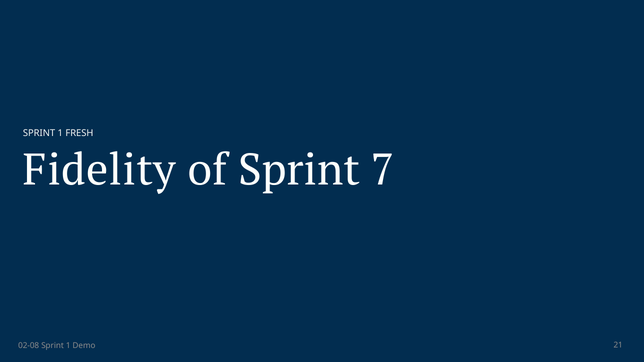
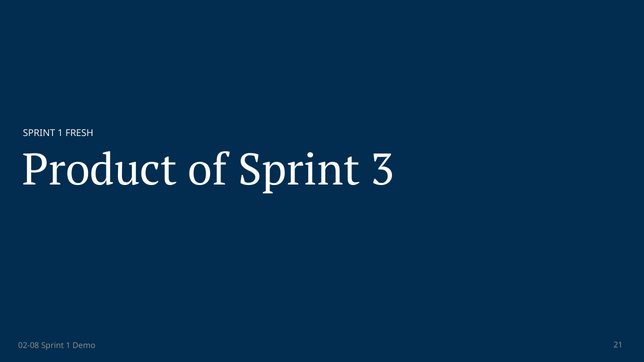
Fidelity: Fidelity -> Product
7: 7 -> 3
